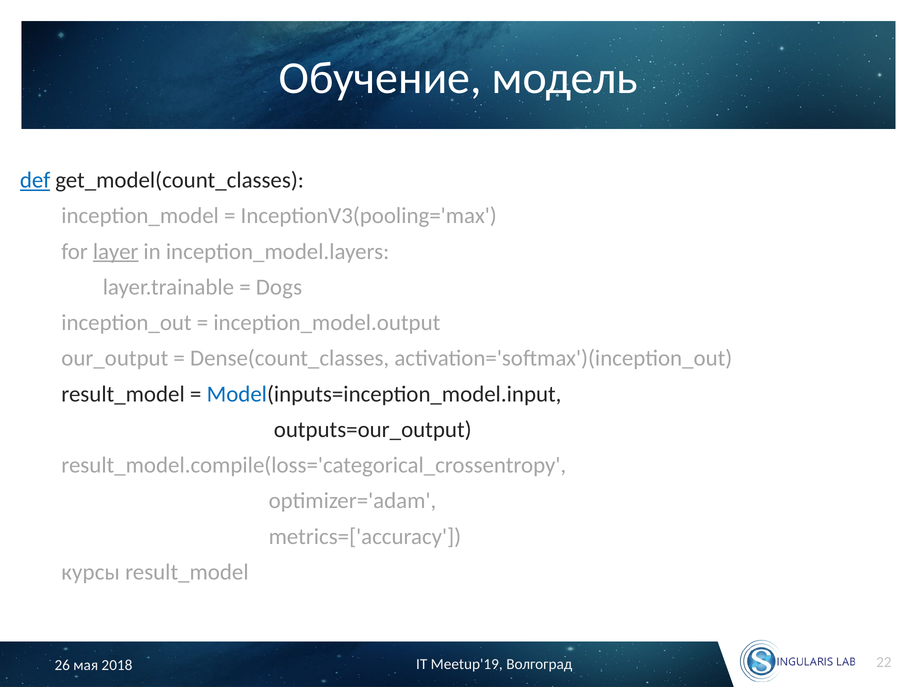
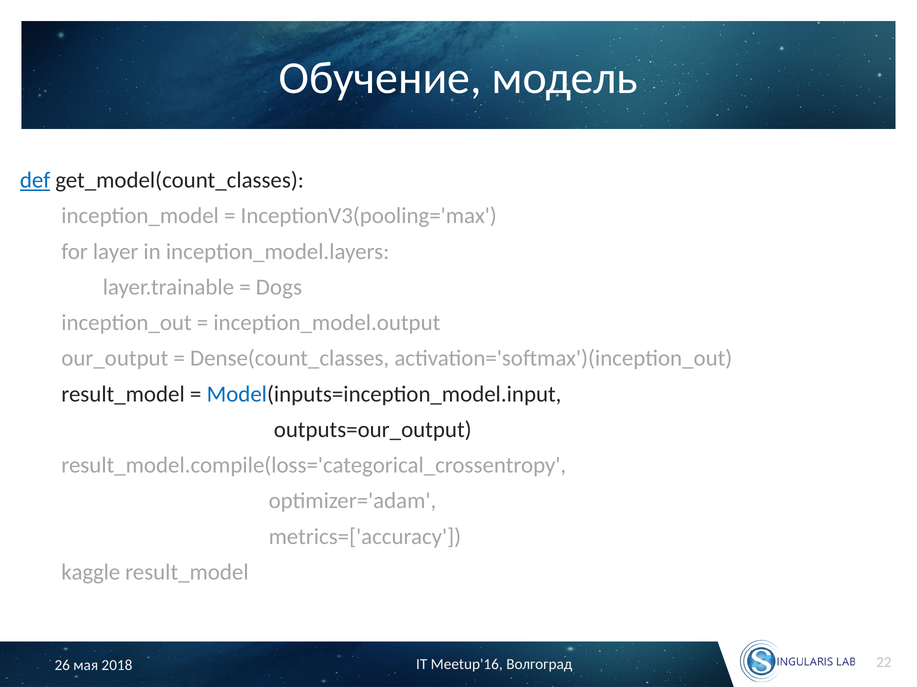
layer underline: present -> none
курсы: курсы -> kaggle
Meetup'19: Meetup'19 -> Meetup'16
